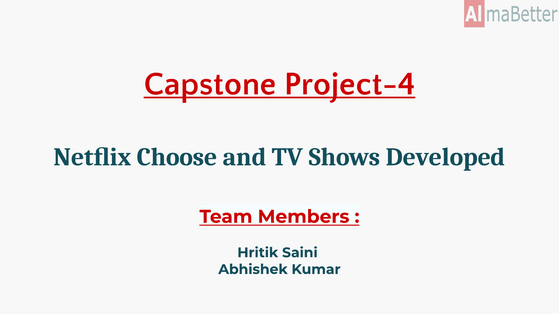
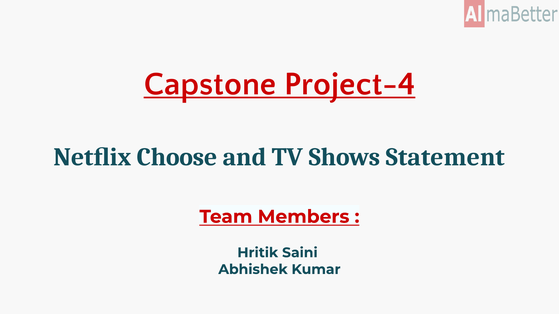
Developed: Developed -> Statement
